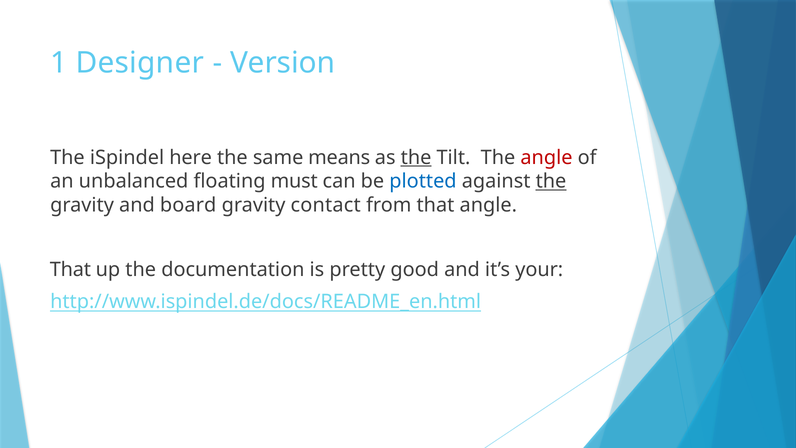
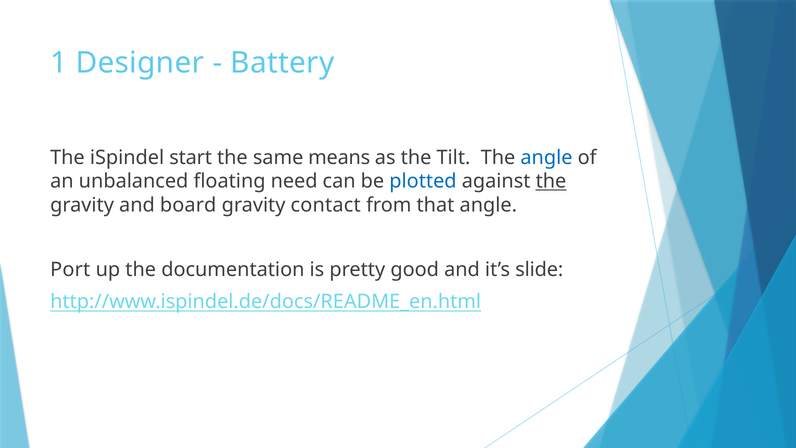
Version: Version -> Battery
here: here -> start
the at (416, 157) underline: present -> none
angle at (546, 157) colour: red -> blue
must: must -> need
That at (70, 270): That -> Port
your: your -> slide
